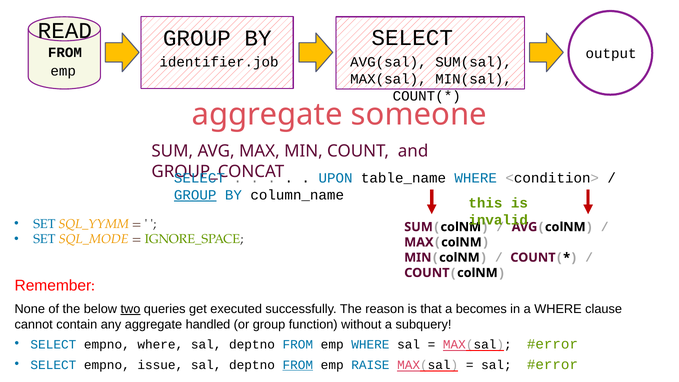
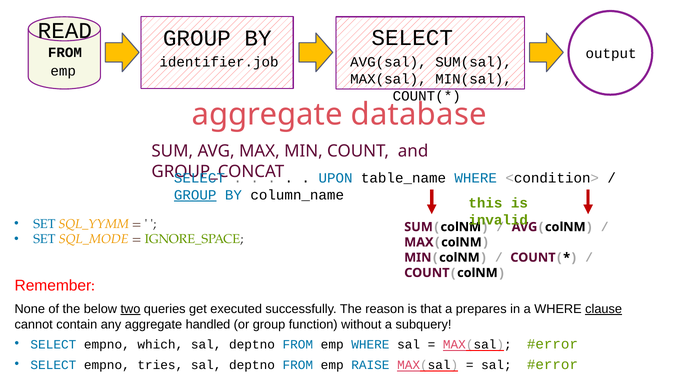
someone: someone -> database
becomes: becomes -> prepares
clause underline: none -> present
empno where: where -> which
issue: issue -> tries
FROM at (298, 365) underline: present -> none
